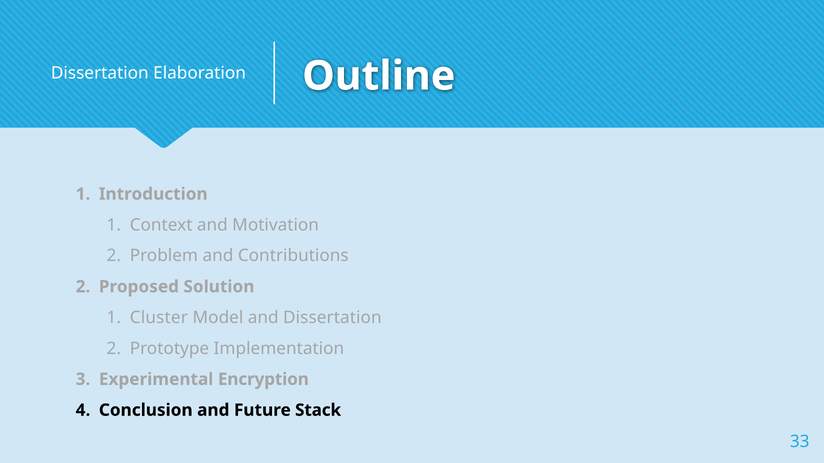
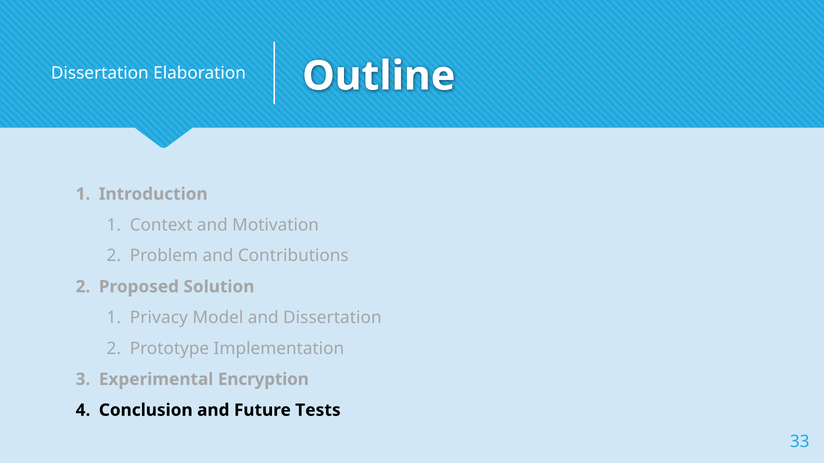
Cluster: Cluster -> Privacy
Stack: Stack -> Tests
